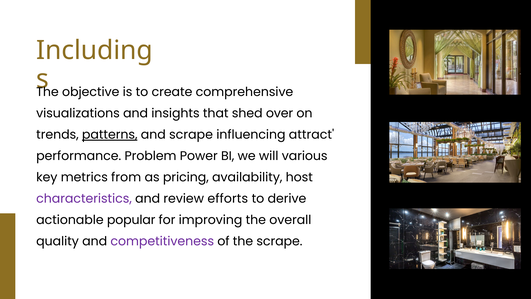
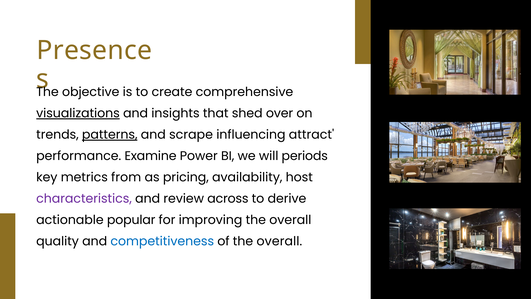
Including: Including -> Presence
visualizations underline: none -> present
Problem: Problem -> Examine
various: various -> periods
efforts: efforts -> across
competitiveness colour: purple -> blue
of the scrape: scrape -> overall
